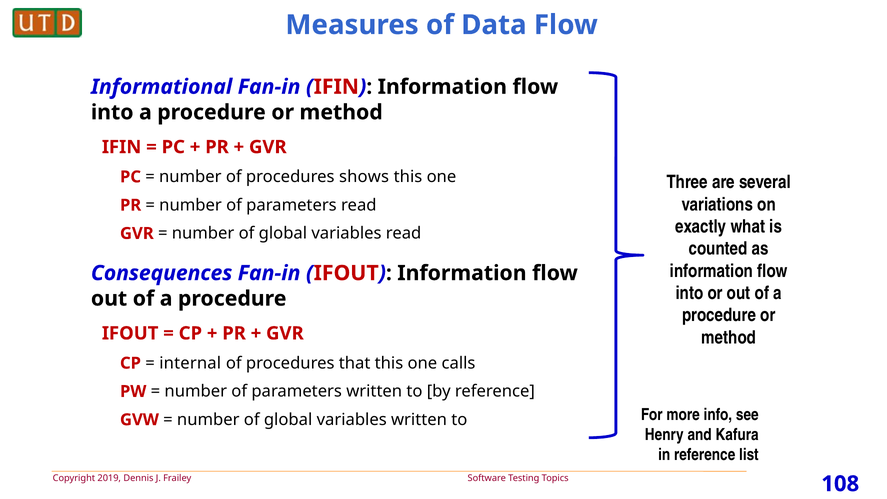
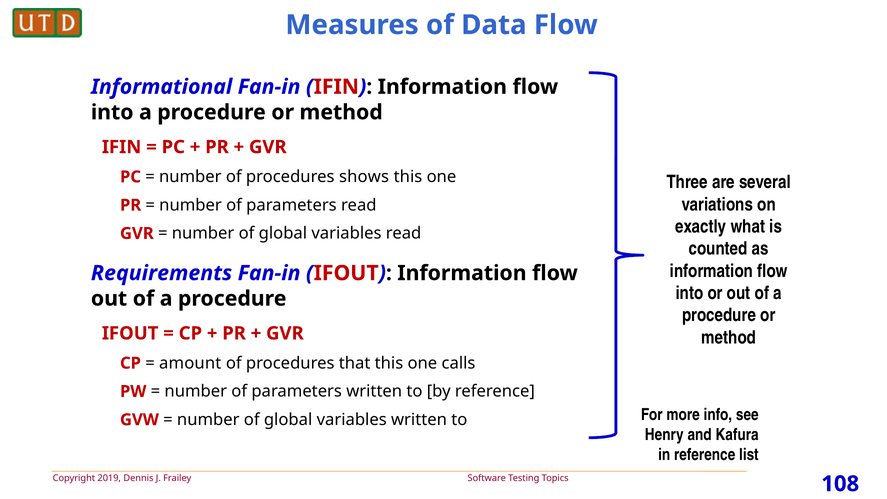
Consequences: Consequences -> Requirements
internal: internal -> amount
